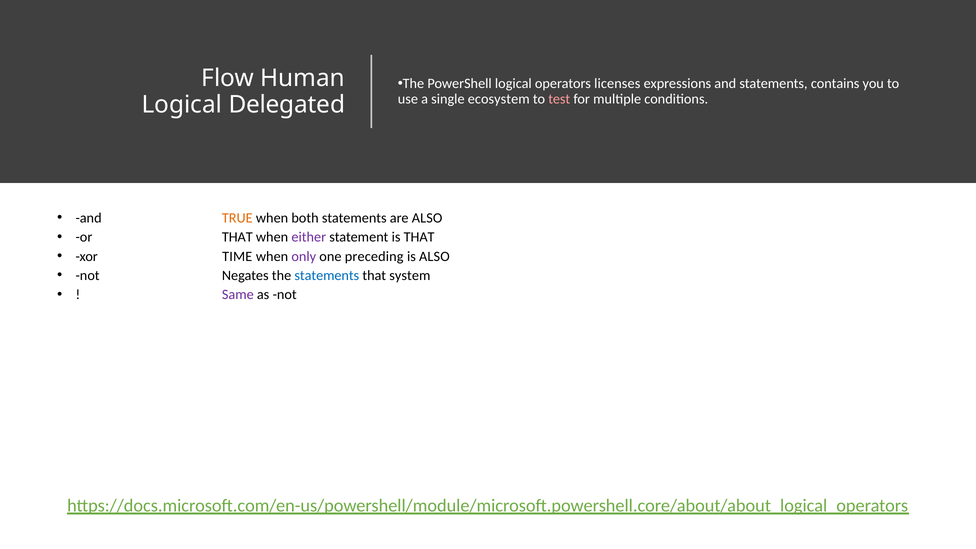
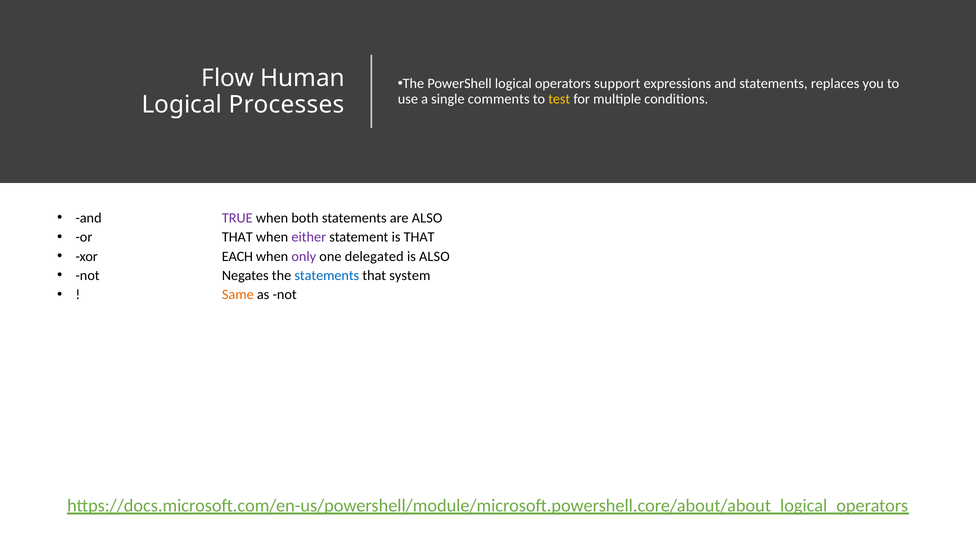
licenses: licenses -> support
contains: contains -> replaces
ecosystem: ecosystem -> comments
test colour: pink -> yellow
Delegated: Delegated -> Processes
TRUE colour: orange -> purple
TIME: TIME -> EACH
preceding: preceding -> delegated
Same colour: purple -> orange
